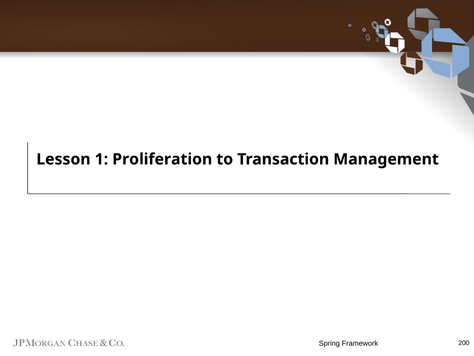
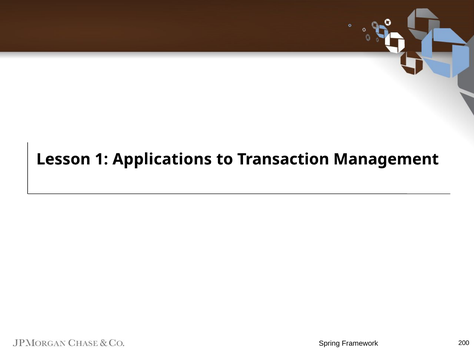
Proliferation: Proliferation -> Applications
